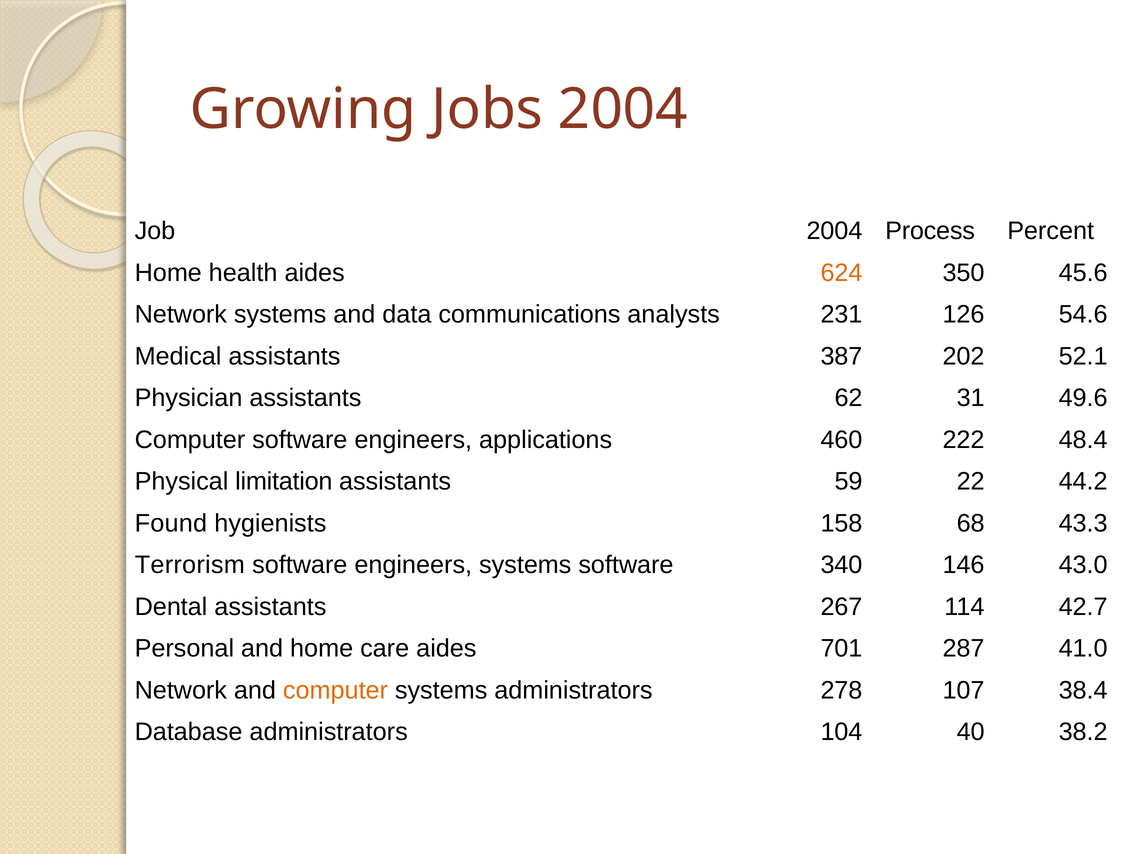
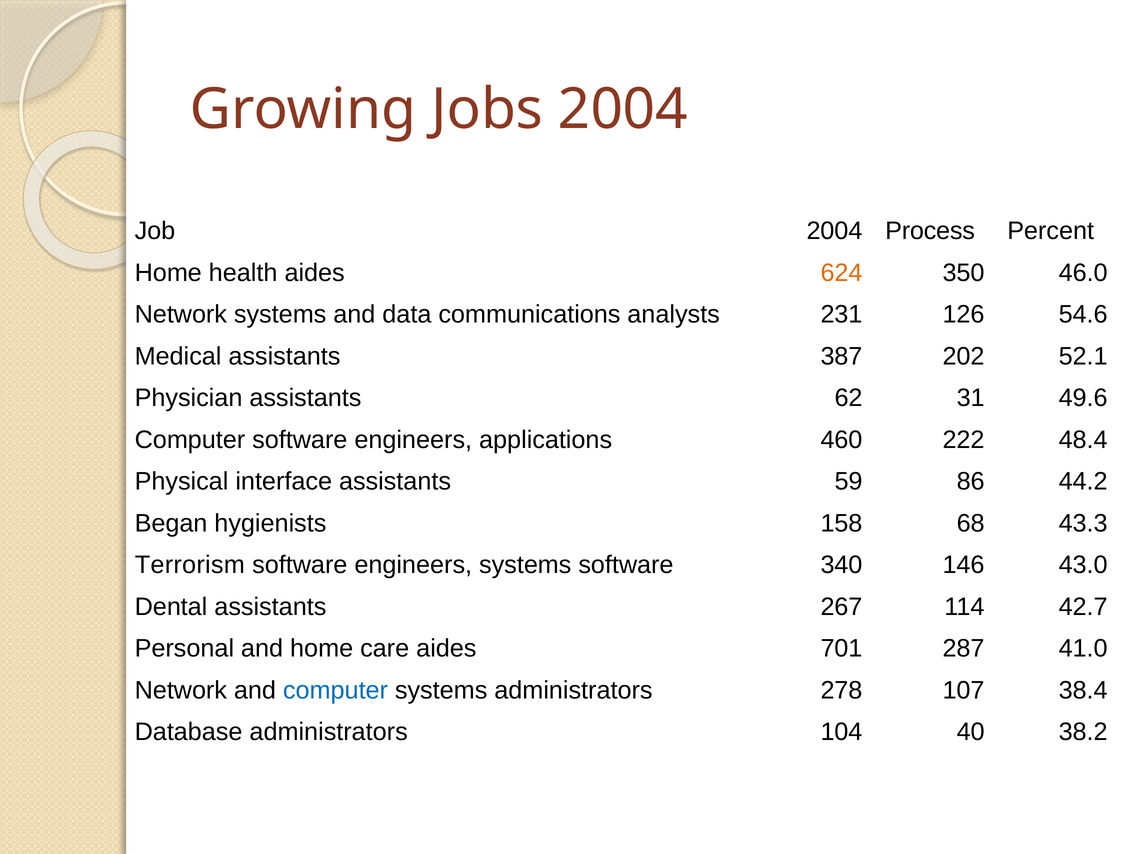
45.6: 45.6 -> 46.0
limitation: limitation -> interface
22: 22 -> 86
Found: Found -> Began
computer at (336, 690) colour: orange -> blue
